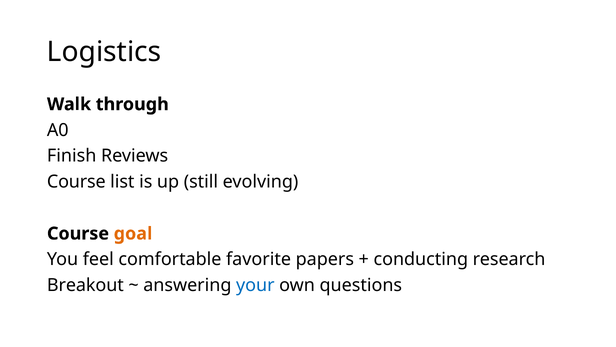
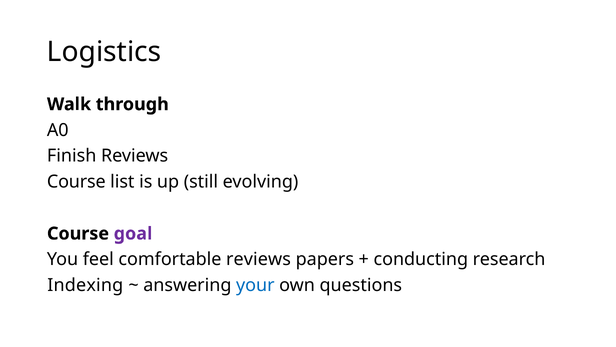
goal colour: orange -> purple
comfortable favorite: favorite -> reviews
Breakout: Breakout -> Indexing
